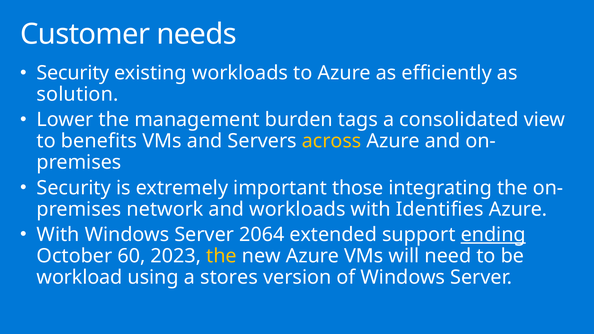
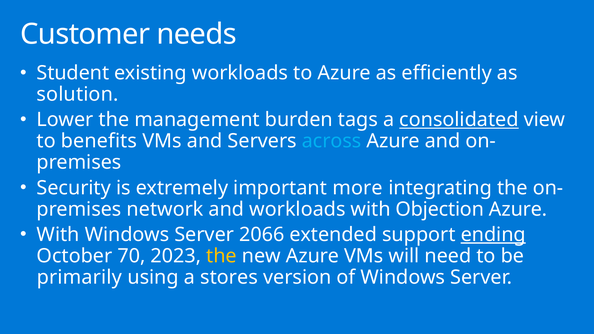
Security at (73, 73): Security -> Student
consolidated underline: none -> present
across colour: yellow -> light blue
those: those -> more
Identifies: Identifies -> Objection
2064: 2064 -> 2066
60: 60 -> 70
workload: workload -> primarily
